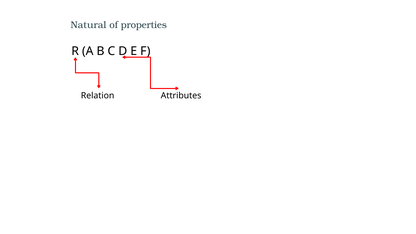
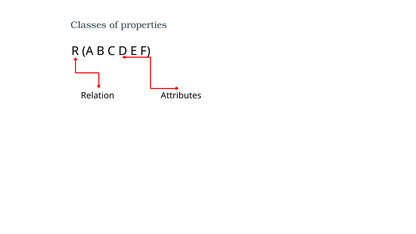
Natural: Natural -> Classes
